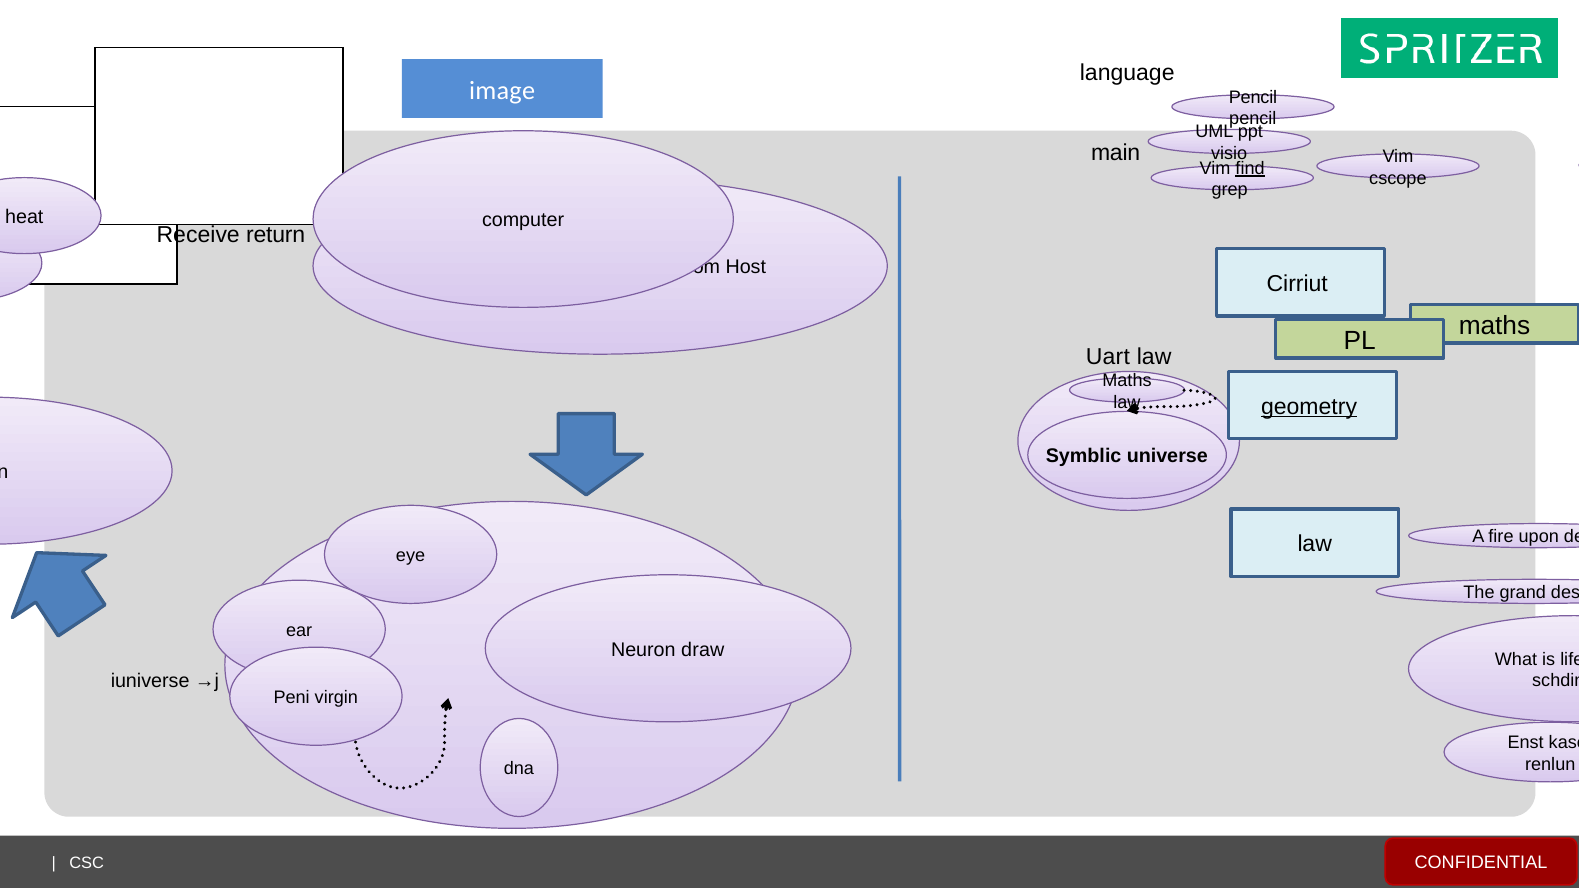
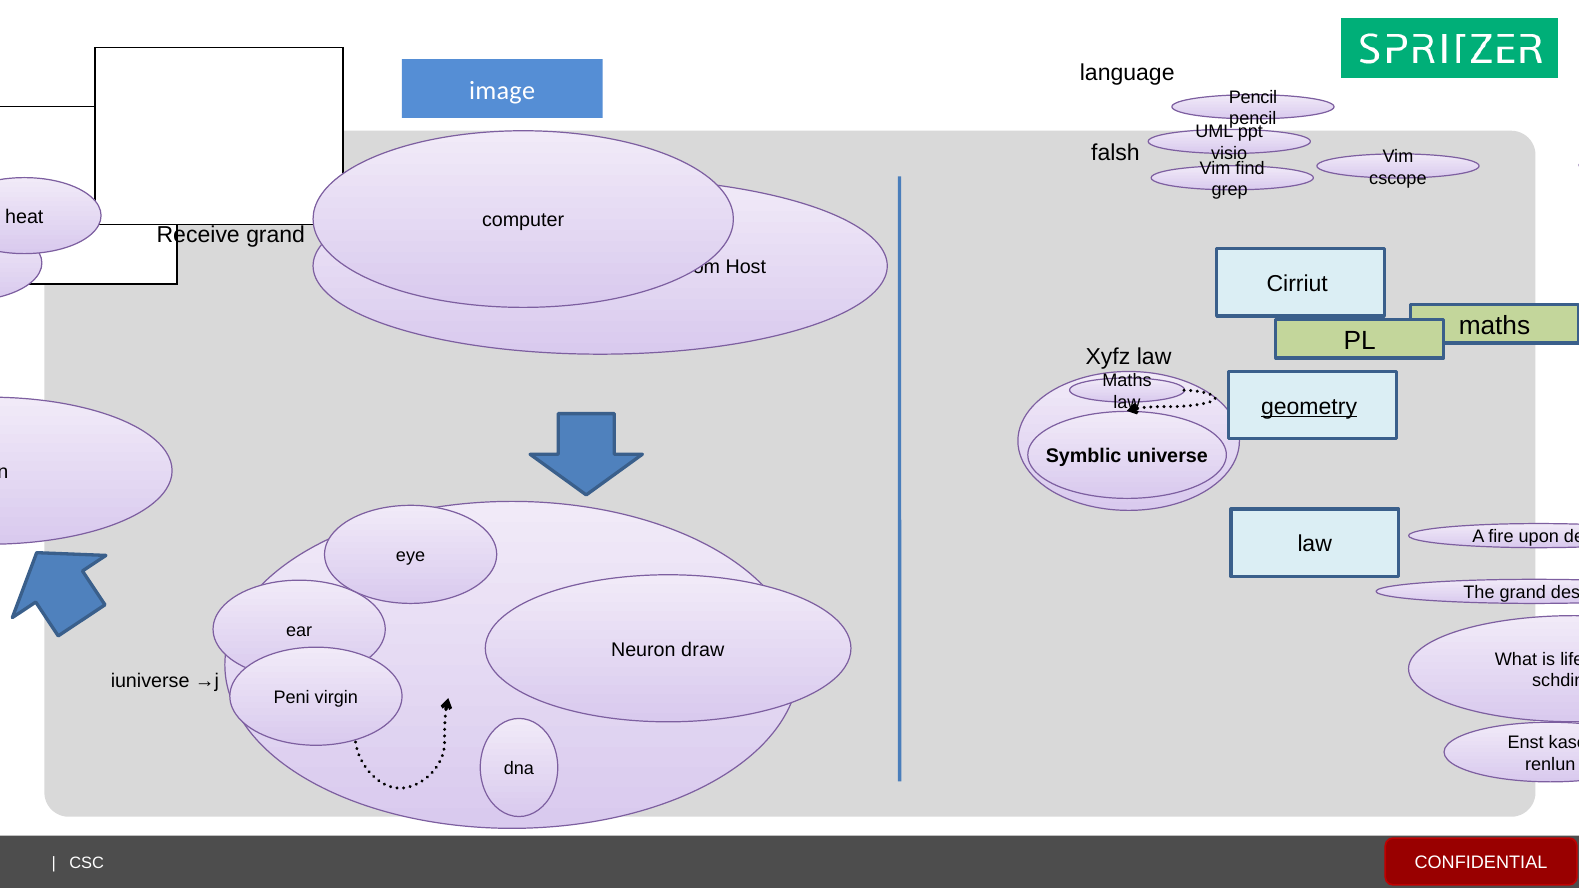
main: main -> falsh
find underline: present -> none
Receive return: return -> grand
Uart: Uart -> Xyfz
